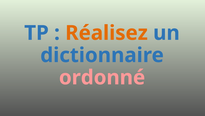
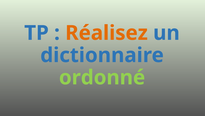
ordonné colour: pink -> light green
